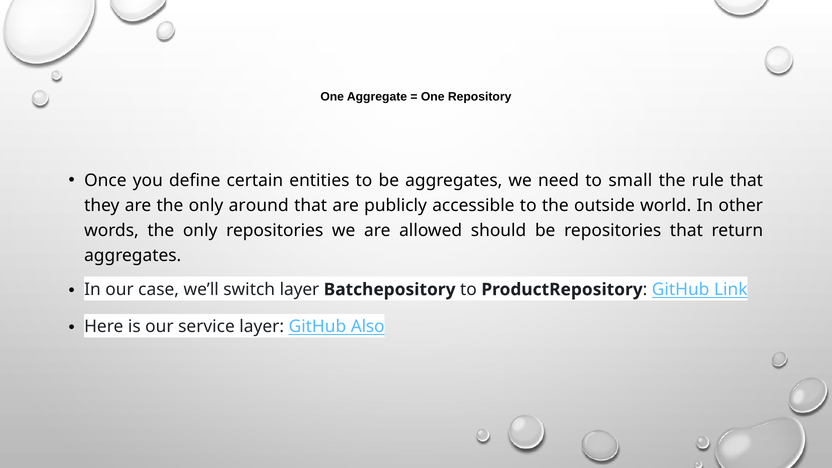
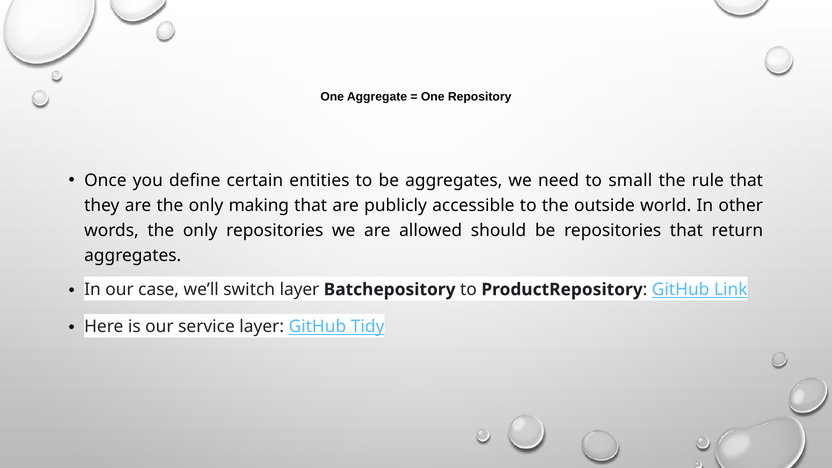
around: around -> making
Also: Also -> Tidy
